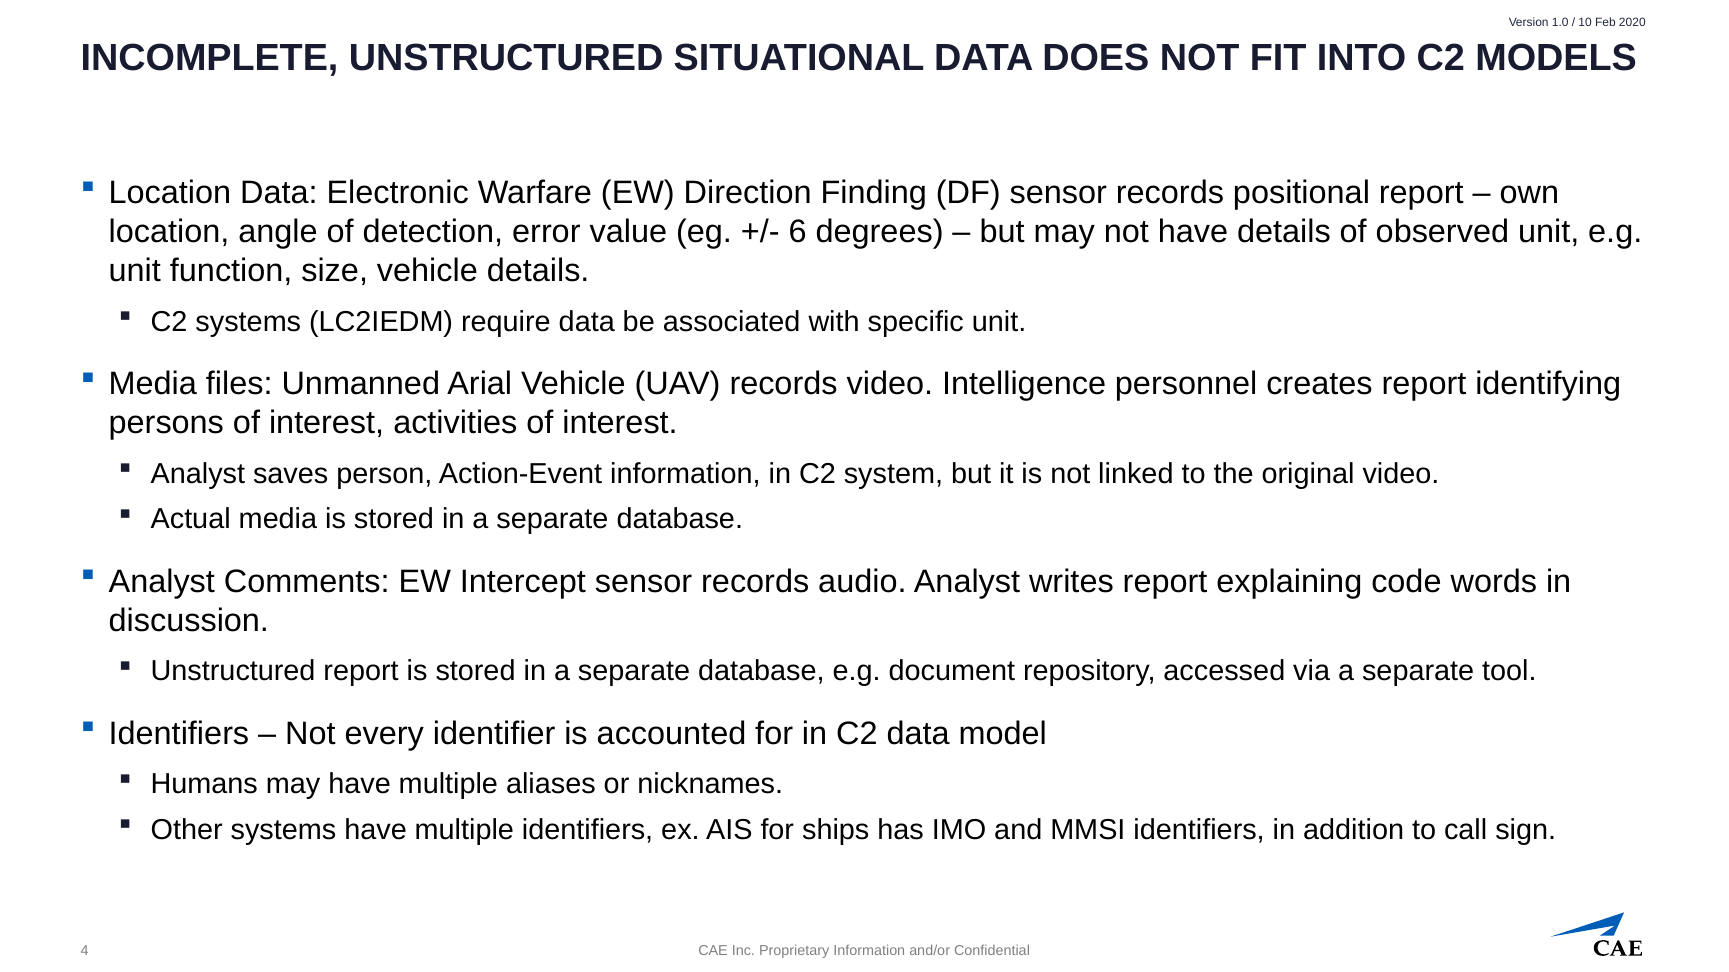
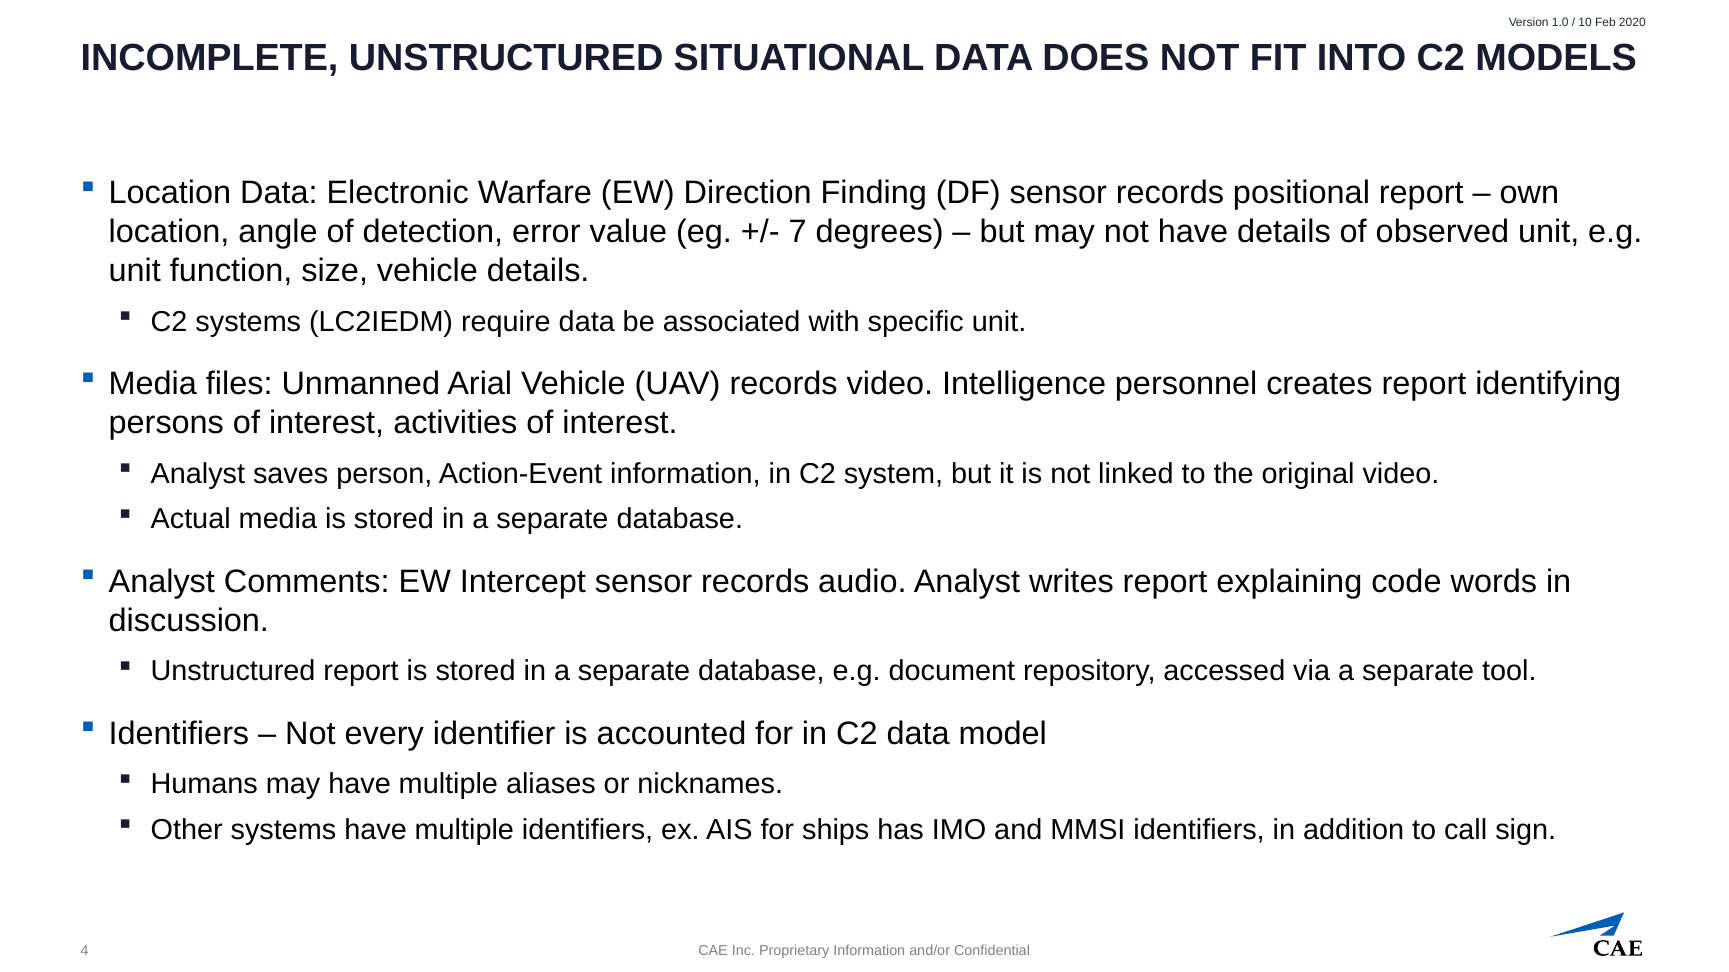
6: 6 -> 7
